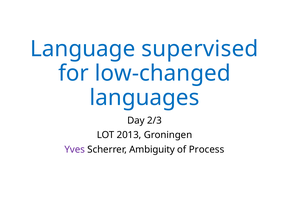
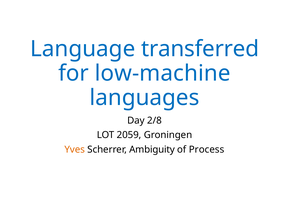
supervised: supervised -> transferred
low-changed: low-changed -> low-machine
2/3: 2/3 -> 2/8
2013: 2013 -> 2059
Yves colour: purple -> orange
